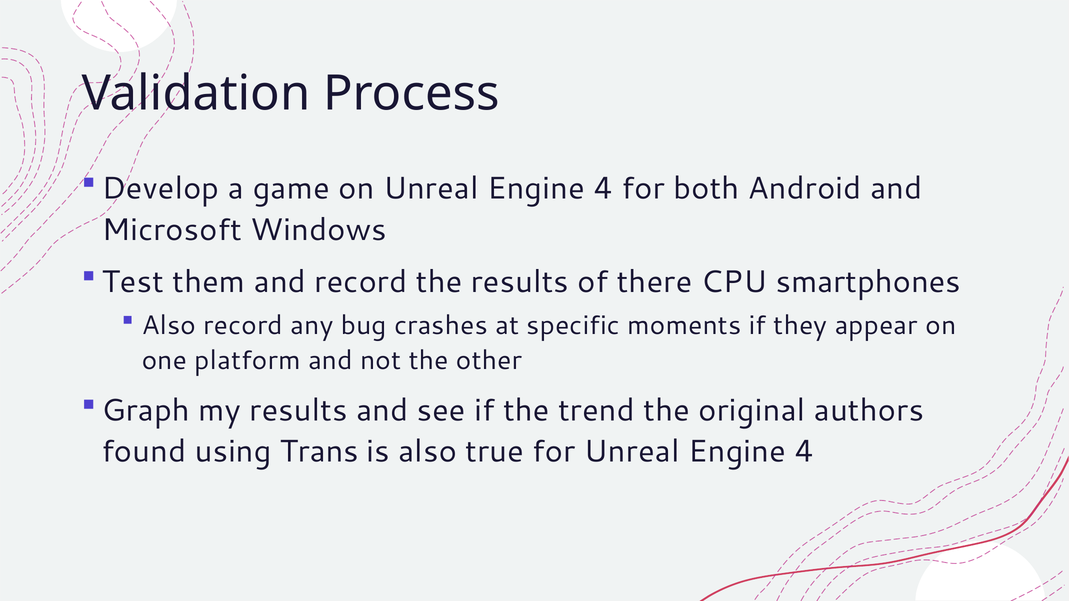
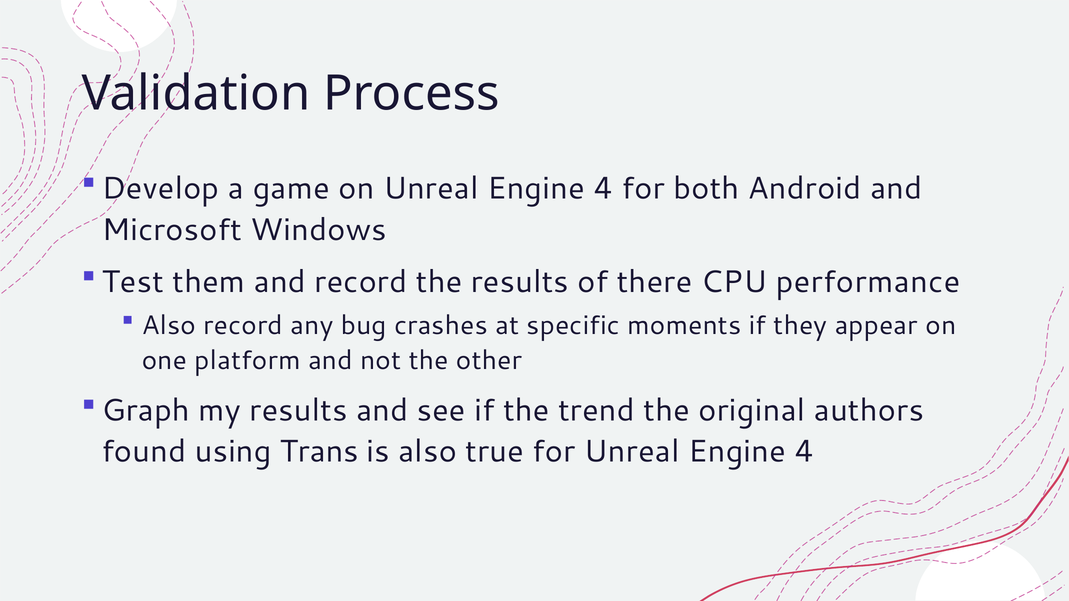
smartphones: smartphones -> performance
